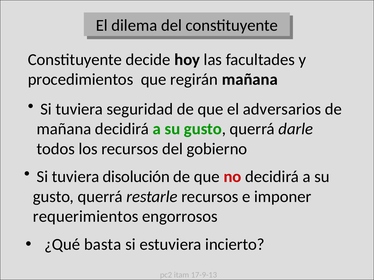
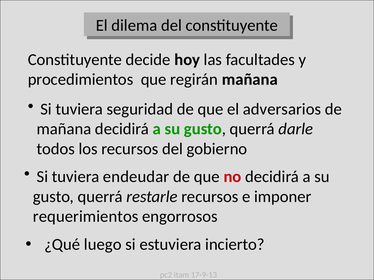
disolución: disolución -> endeudar
basta: basta -> luego
